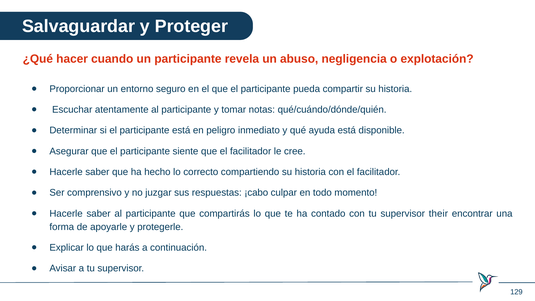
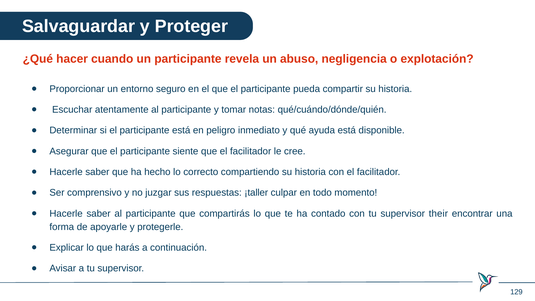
¡cabo: ¡cabo -> ¡taller
